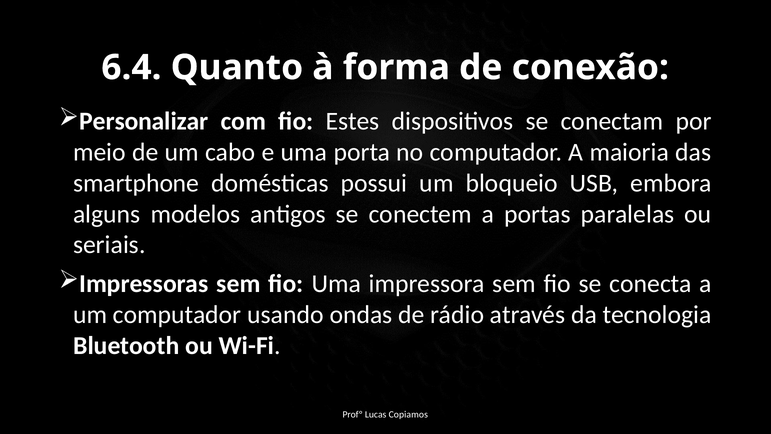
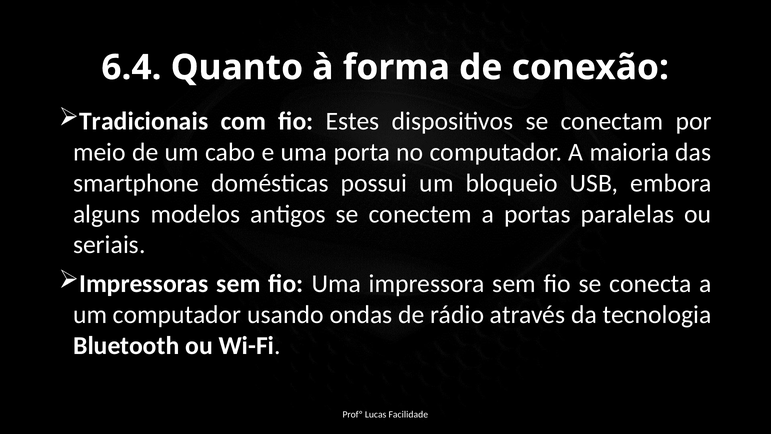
Personalizar: Personalizar -> Tradicionais
Copiamos: Copiamos -> Facilidade
